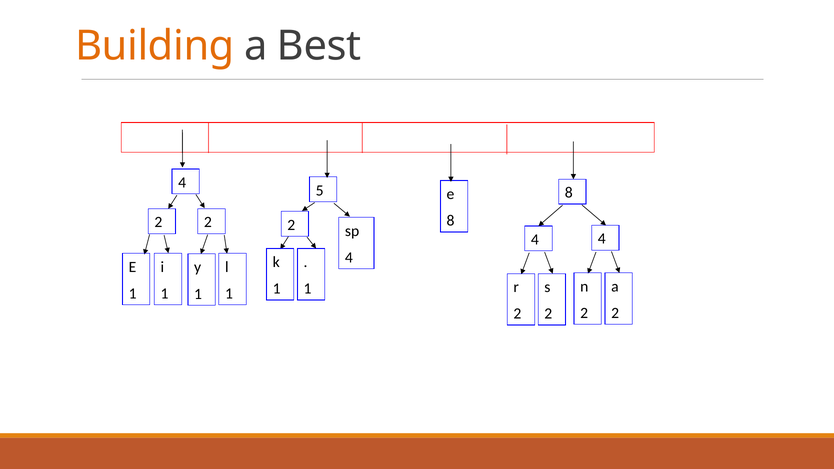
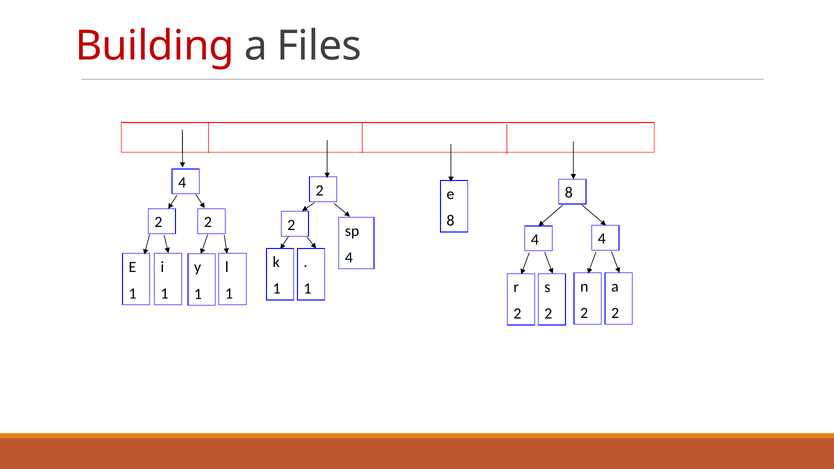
Building colour: orange -> red
Best: Best -> Files
4 5: 5 -> 2
